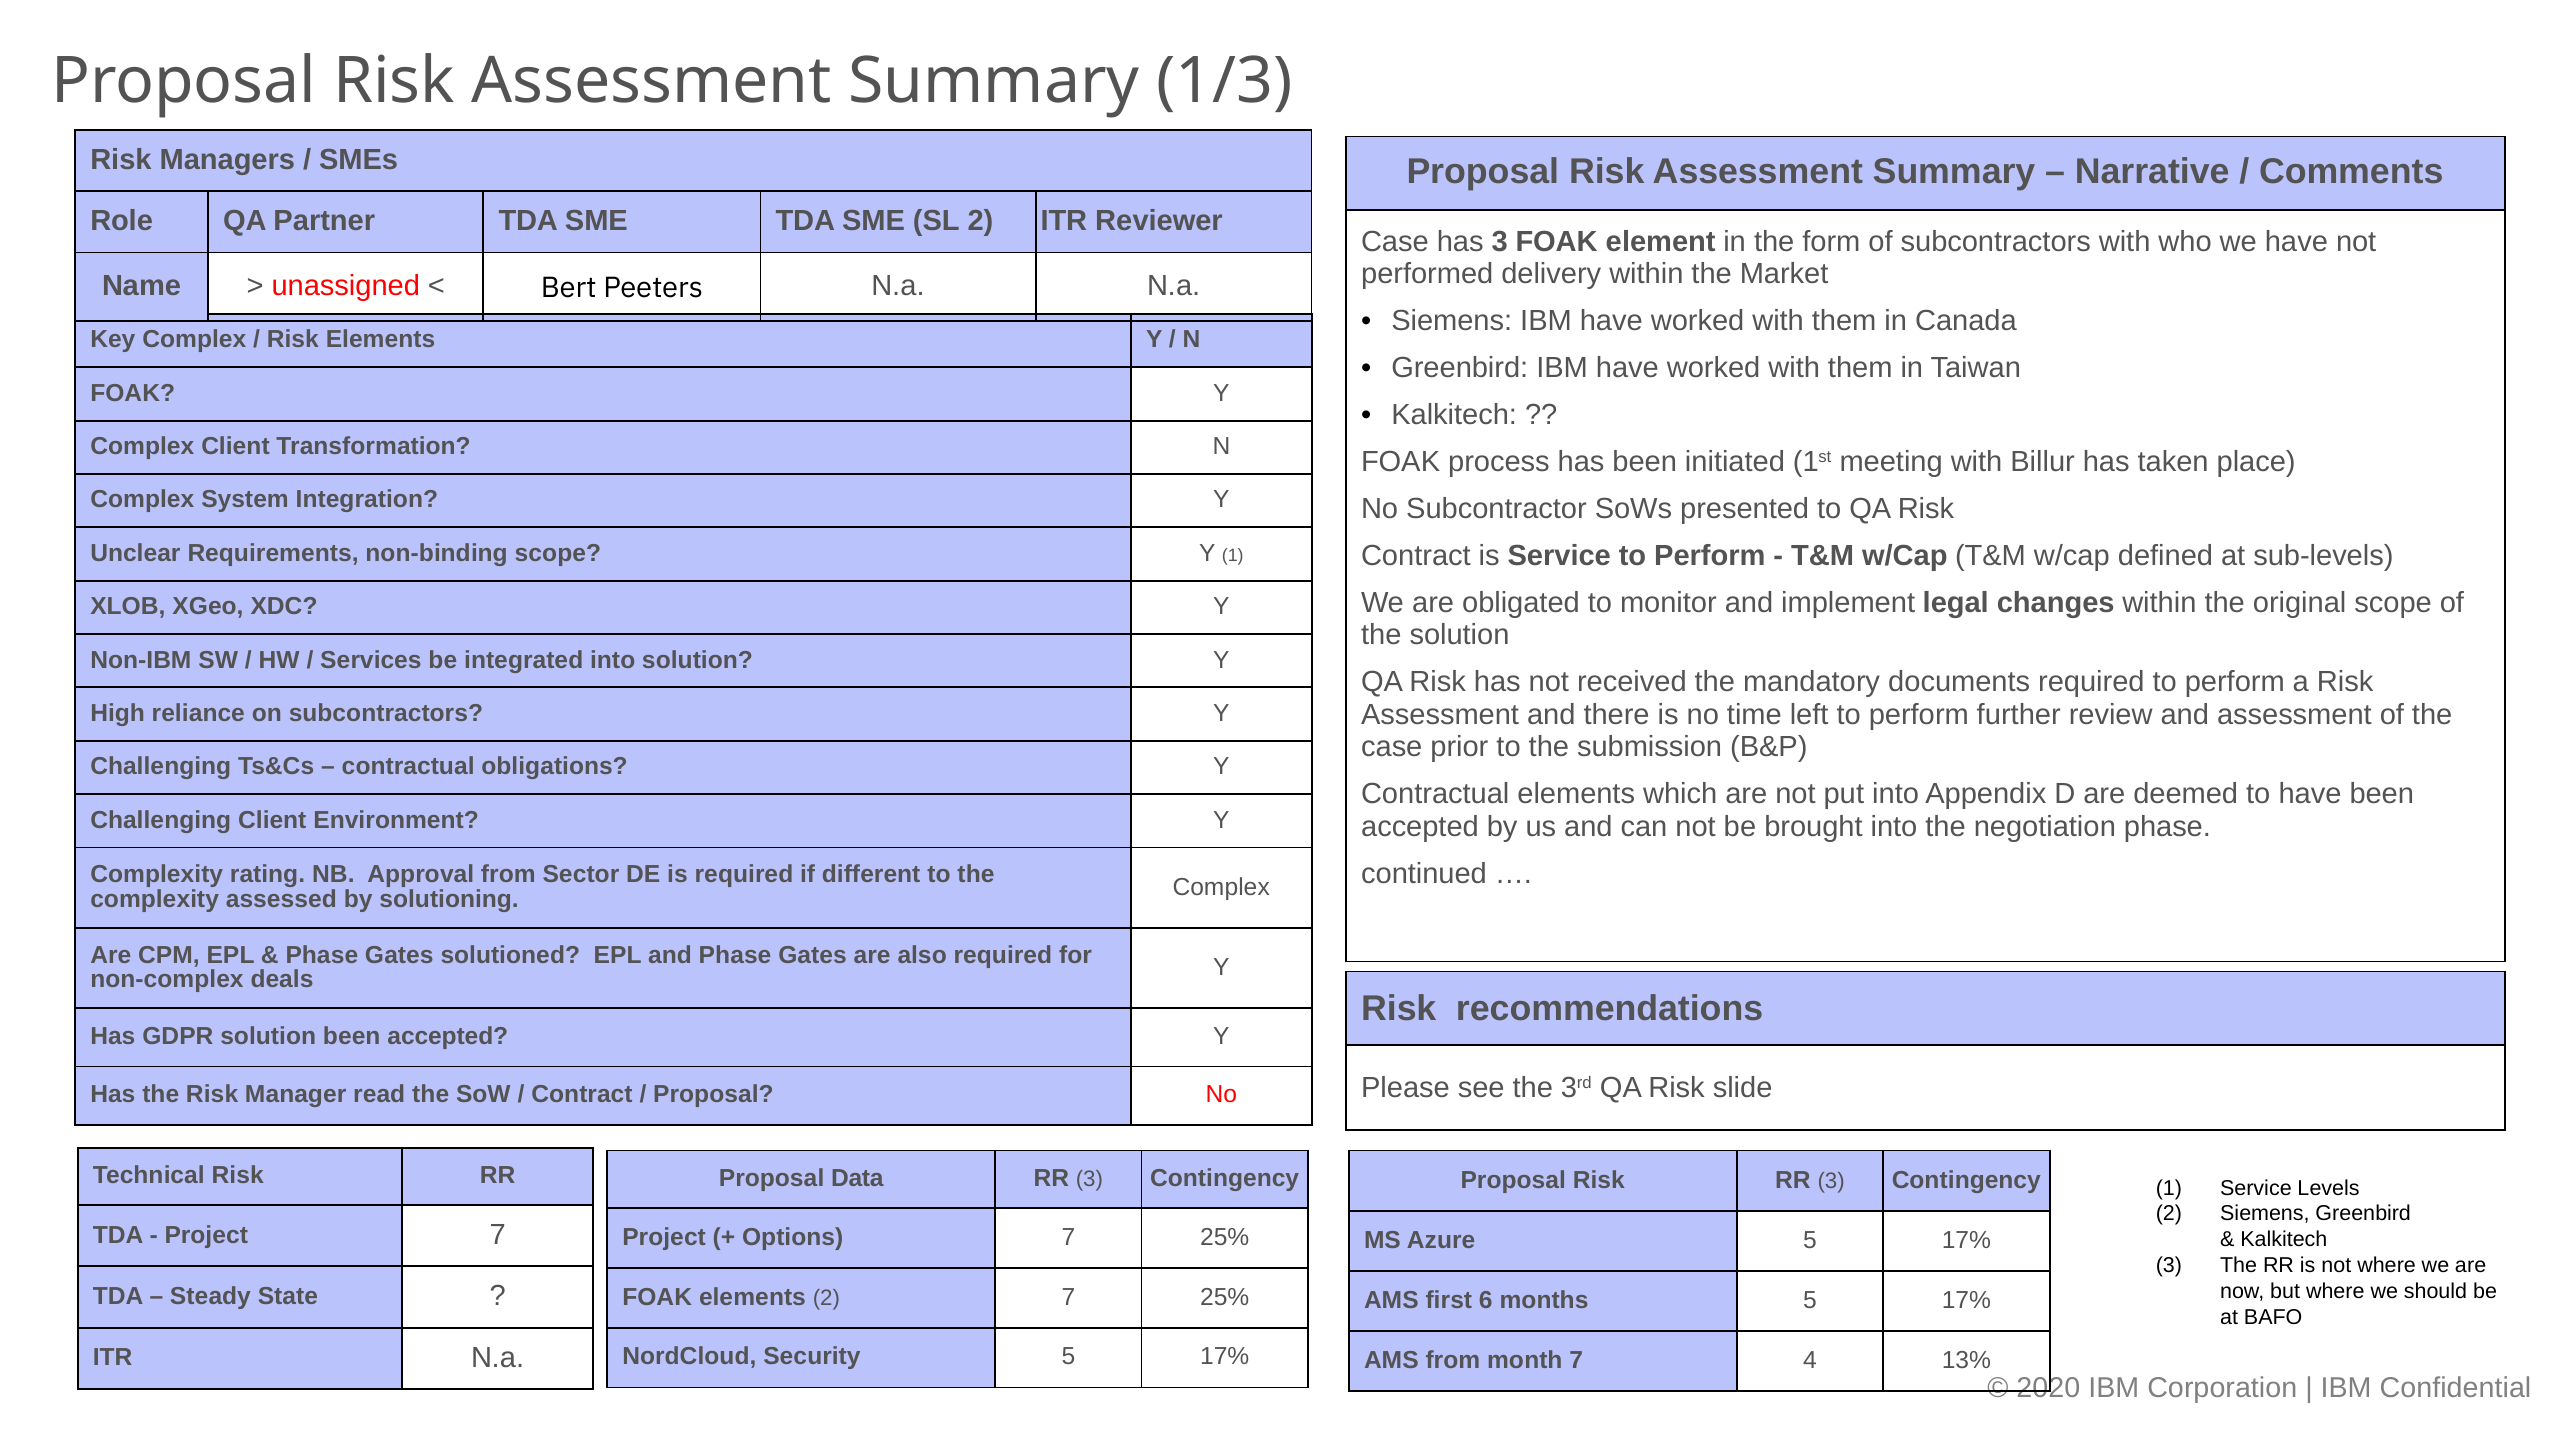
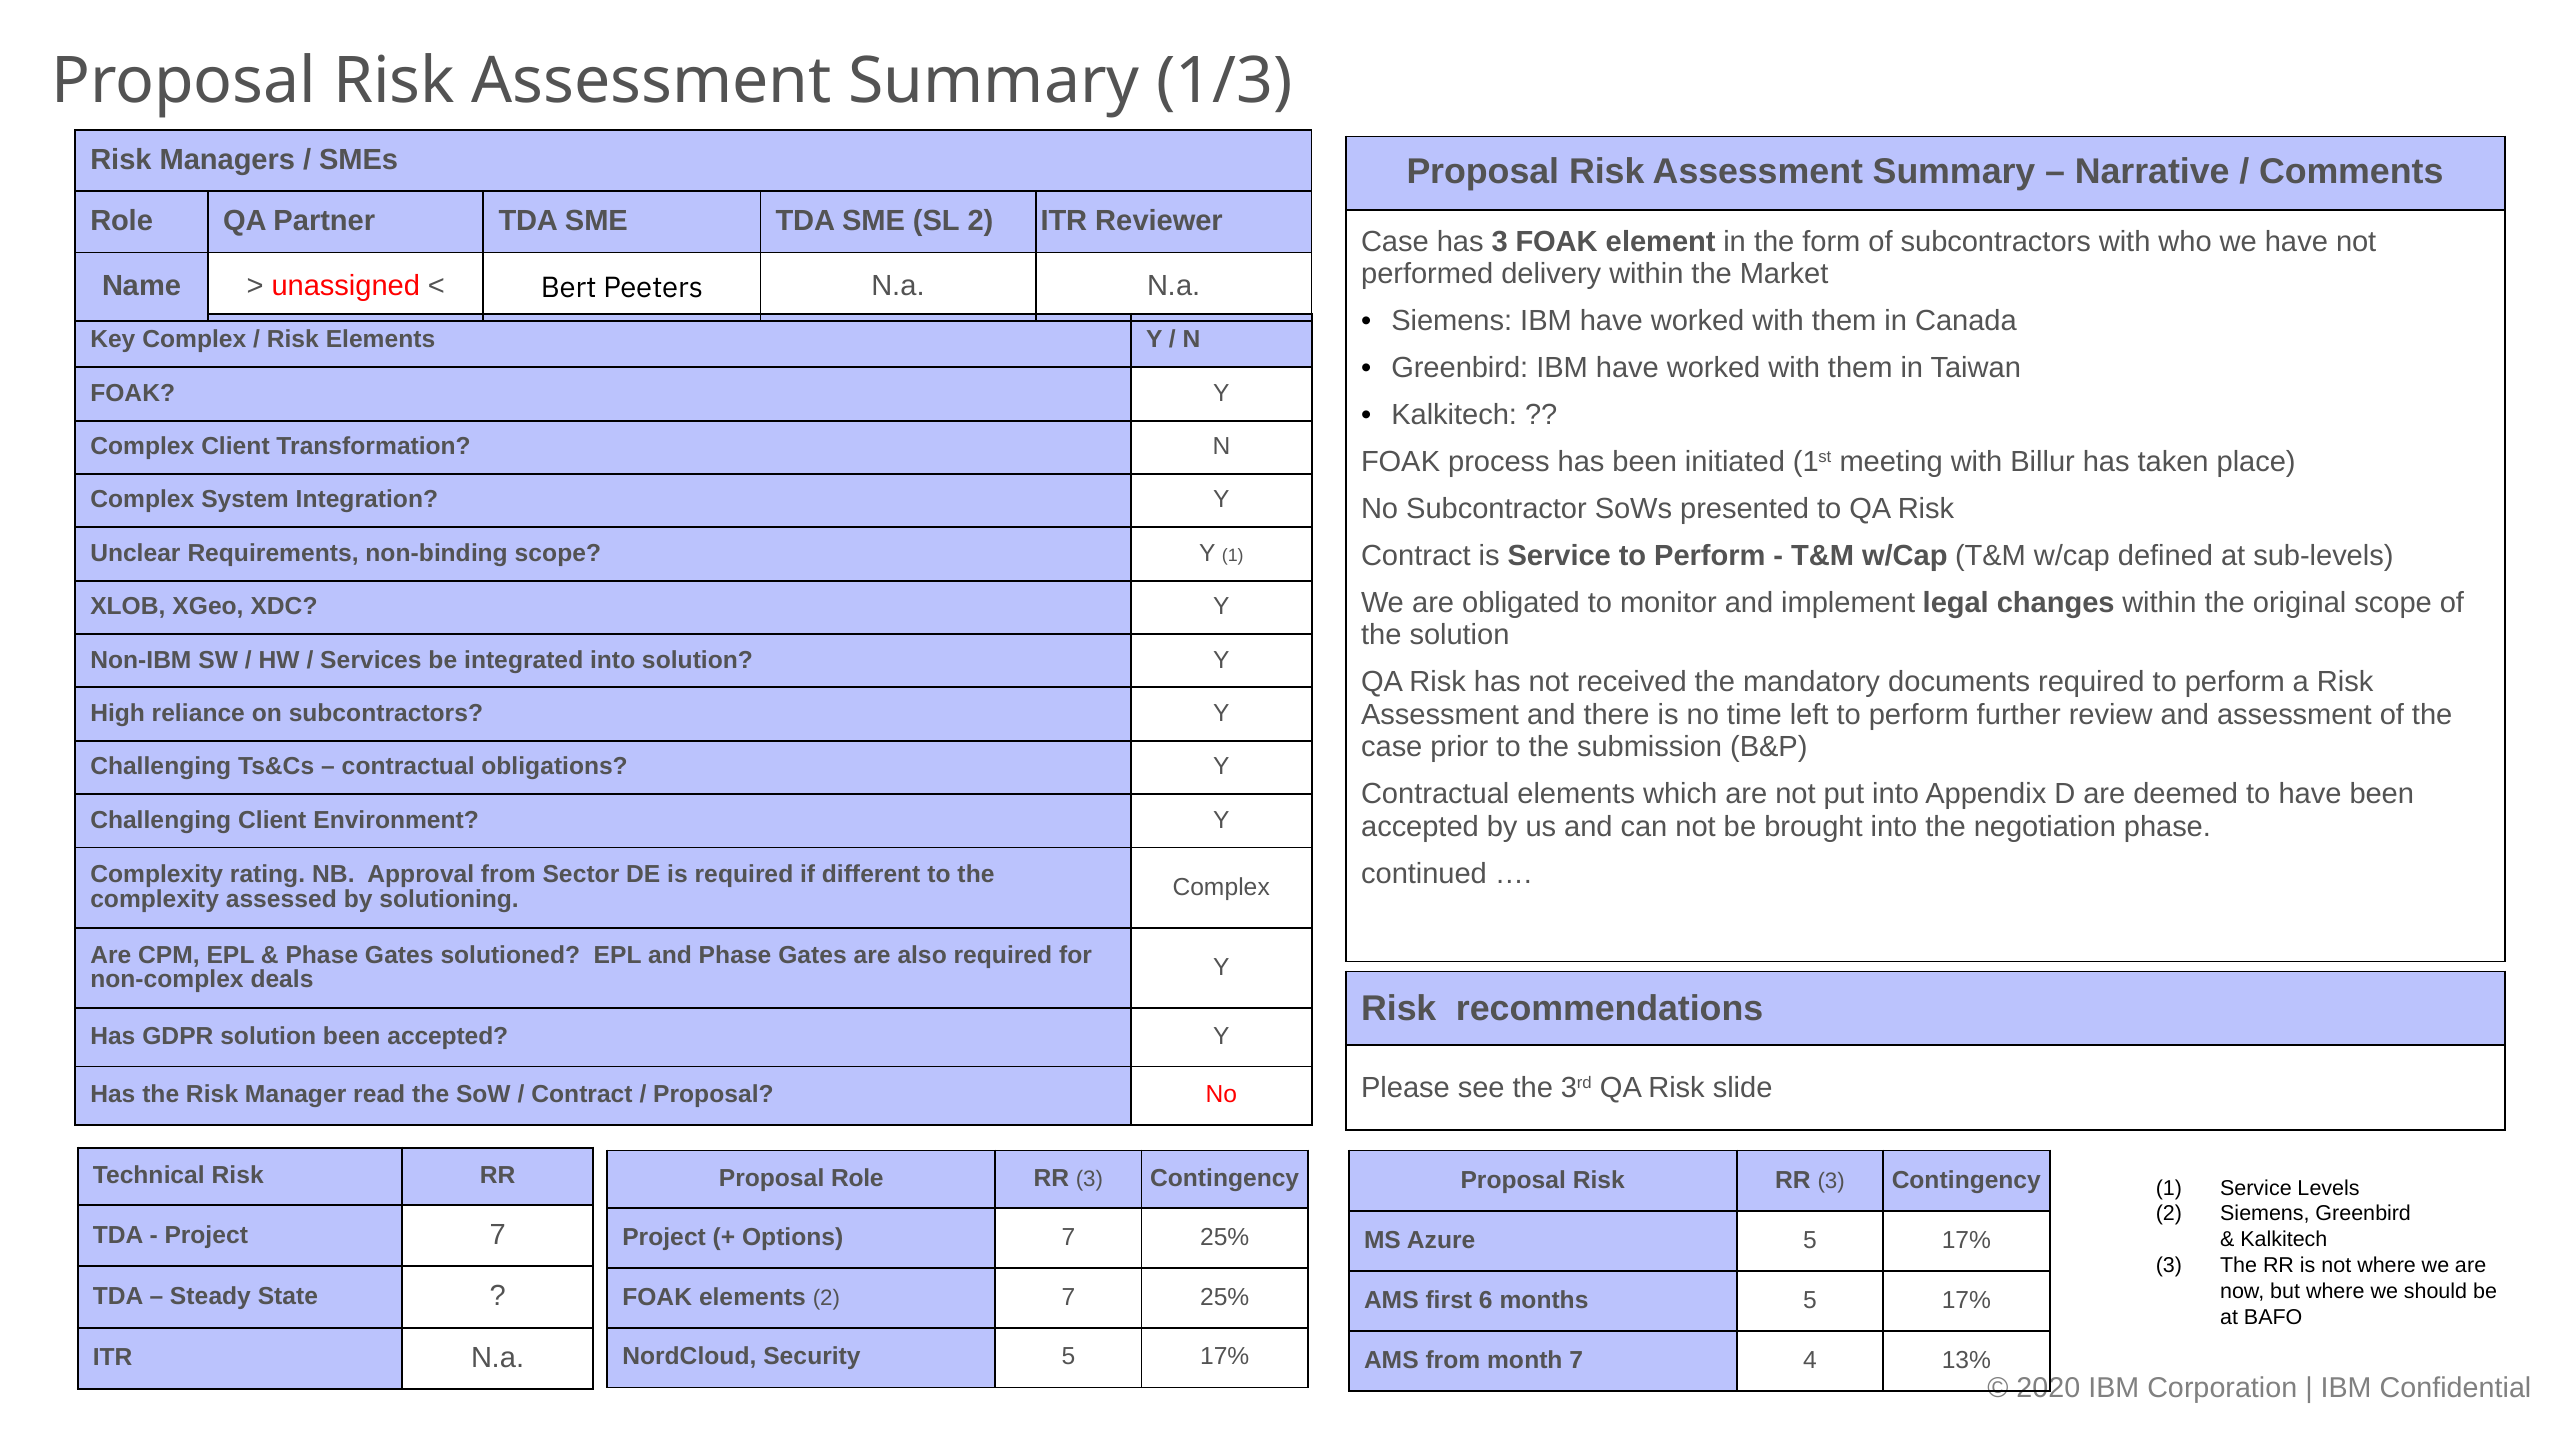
Proposal Data: Data -> Role
